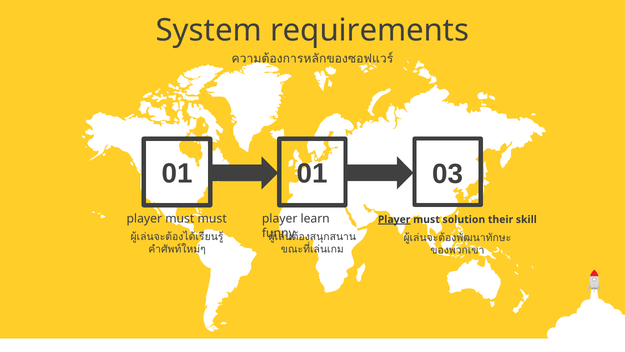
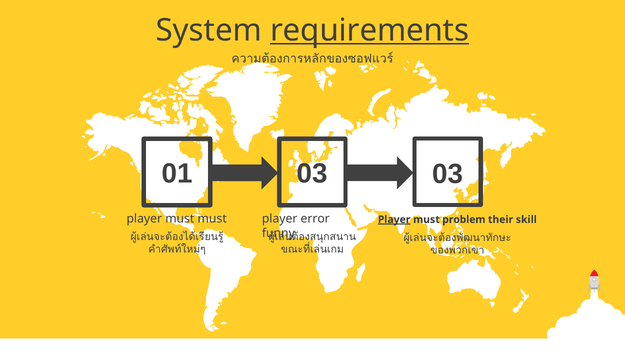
requirements underline: none -> present
01 01: 01 -> 03
learn: learn -> error
solution: solution -> problem
